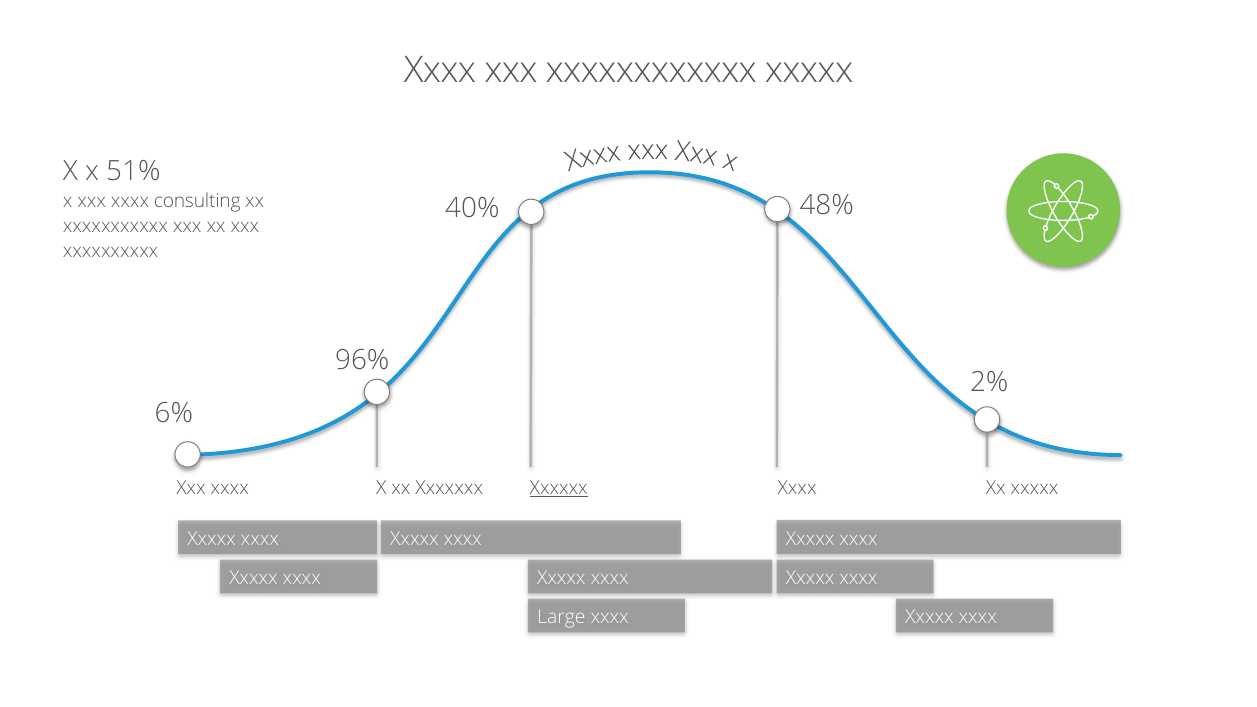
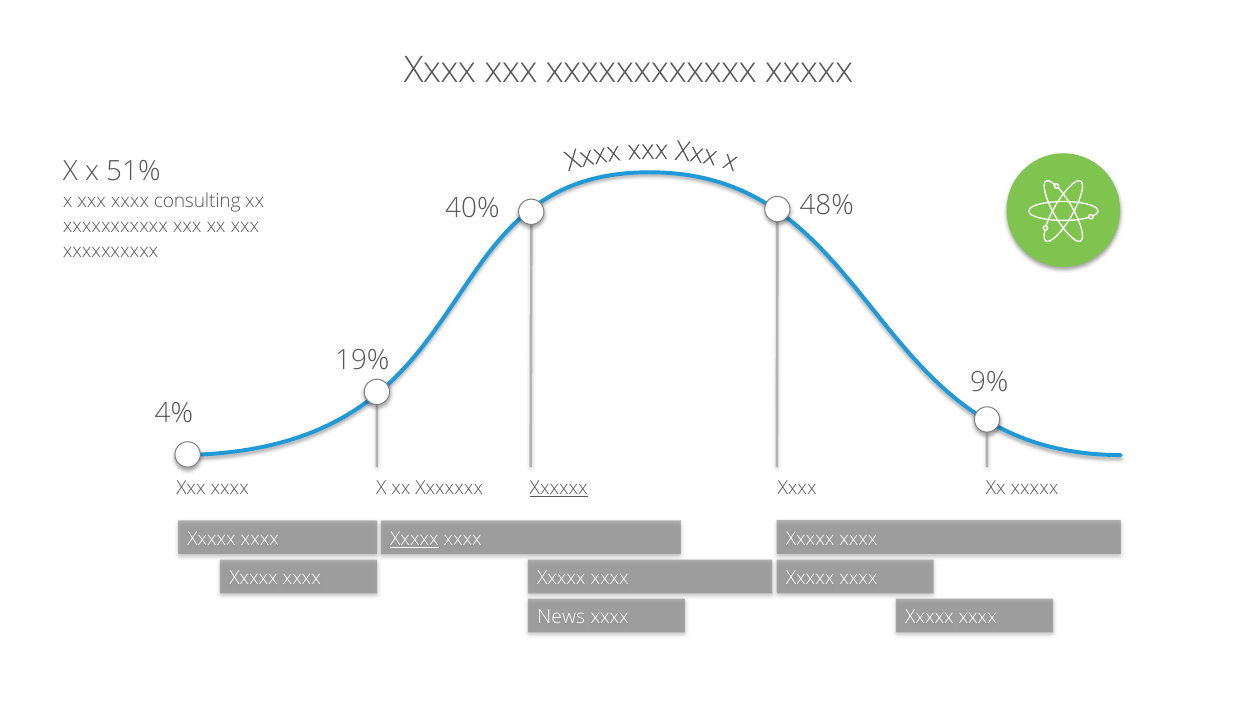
96%: 96% -> 19%
2%: 2% -> 9%
6%: 6% -> 4%
Xxxxx at (414, 539) underline: none -> present
Large: Large -> News
